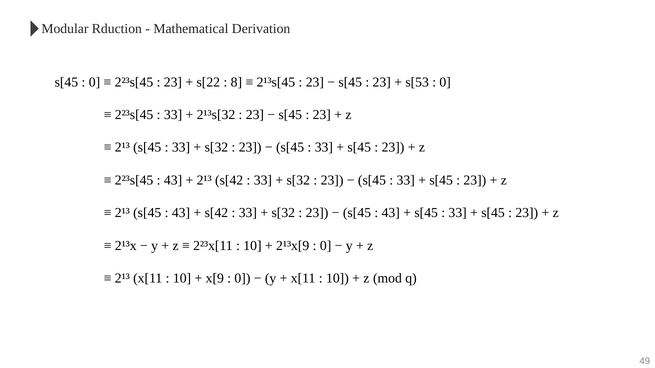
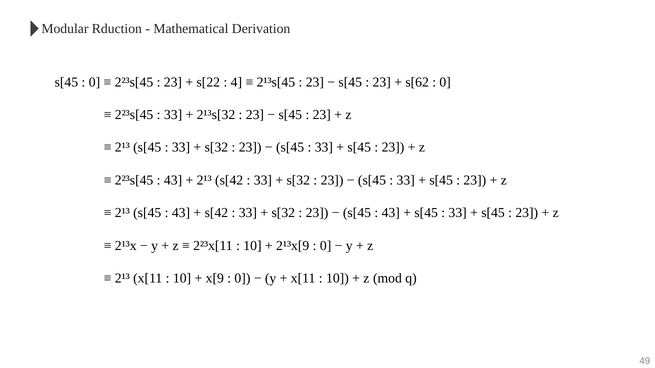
8: 8 -> 4
s[53: s[53 -> s[62
